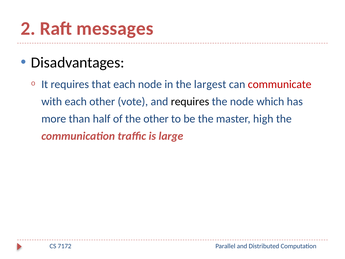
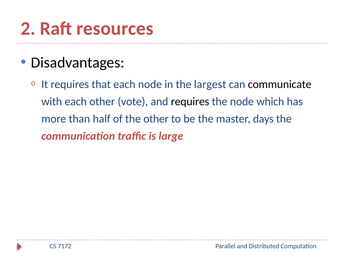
messages: messages -> resources
communicate colour: red -> black
high: high -> days
